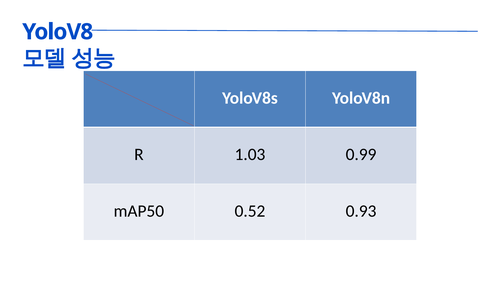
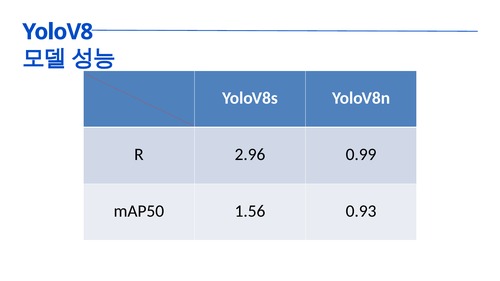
1.03: 1.03 -> 2.96
0.52: 0.52 -> 1.56
